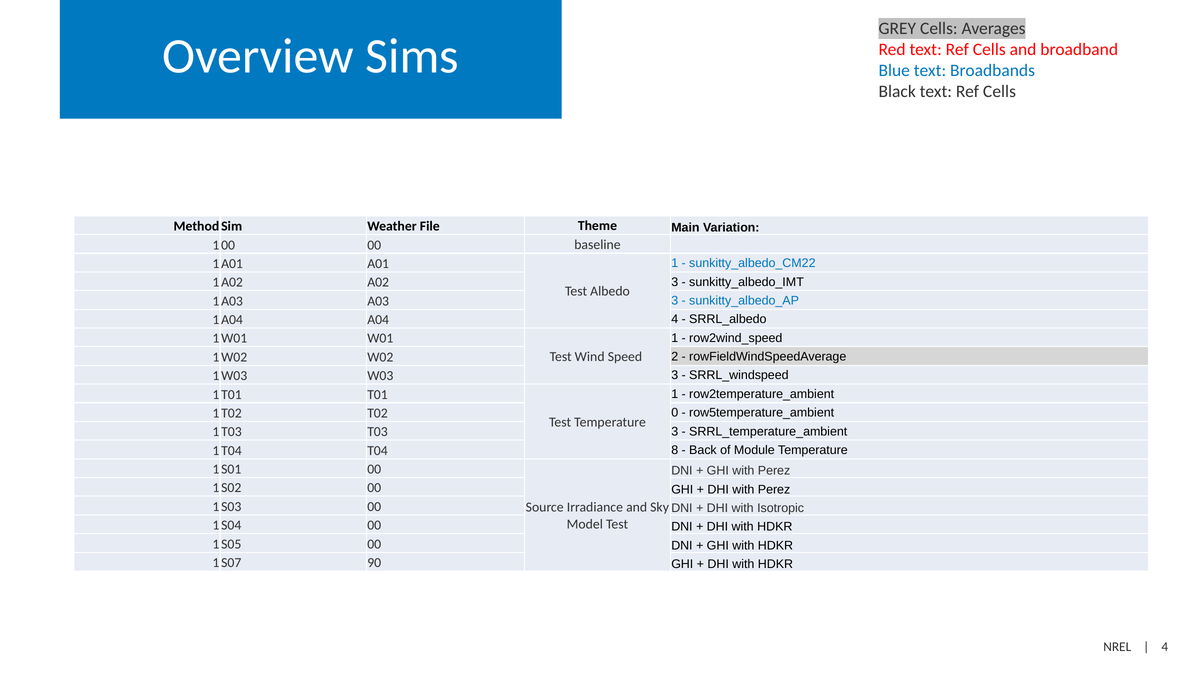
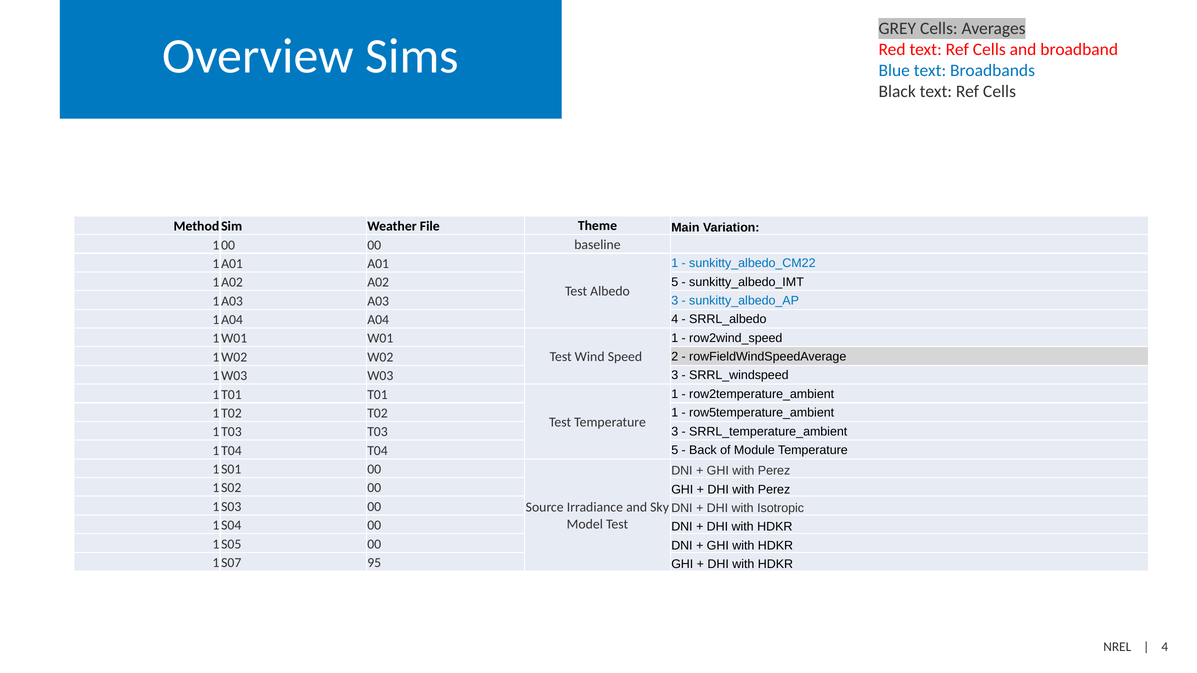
A02 3: 3 -> 5
T02 0: 0 -> 1
T04 8: 8 -> 5
90: 90 -> 95
